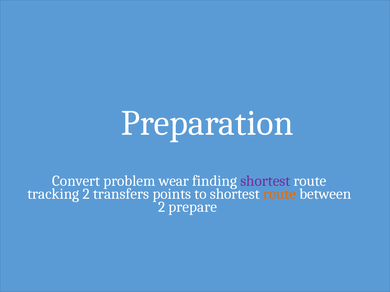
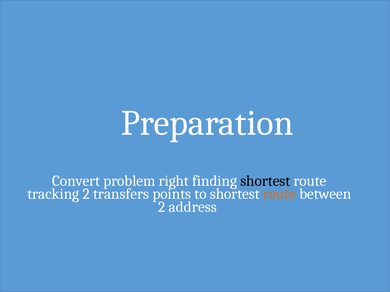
wear: wear -> right
shortest at (265, 181) colour: purple -> black
prepare: prepare -> address
